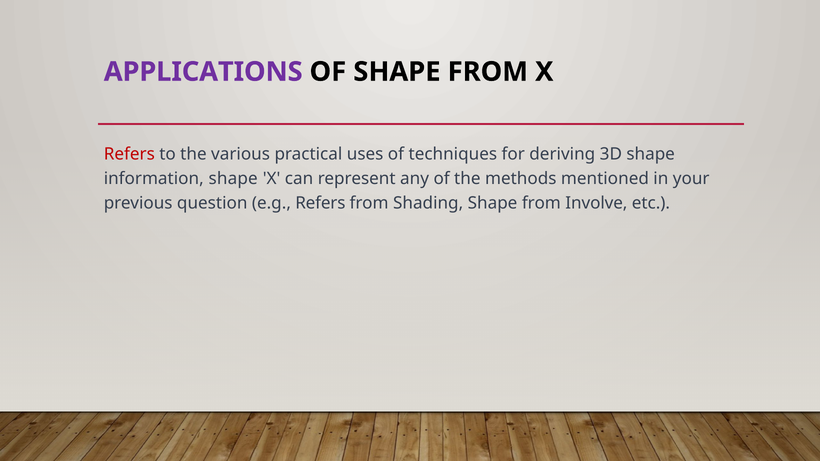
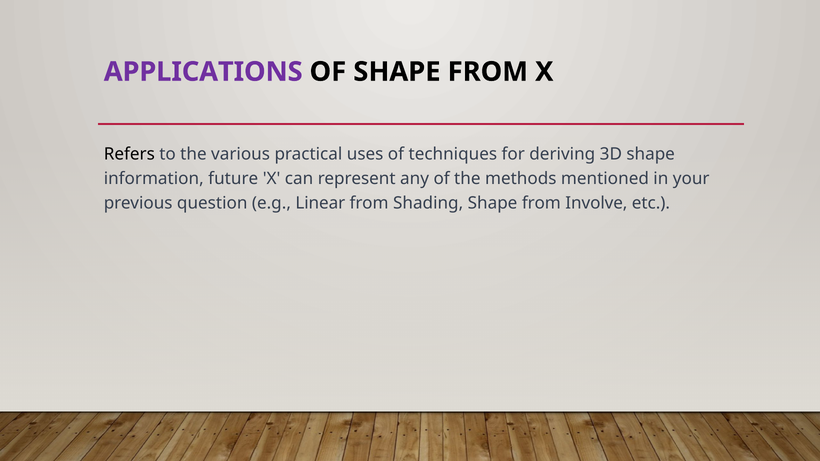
Refers at (129, 154) colour: red -> black
information shape: shape -> future
e.g Refers: Refers -> Linear
